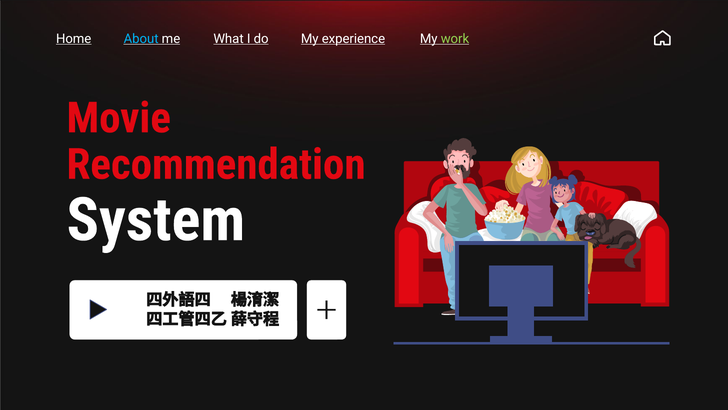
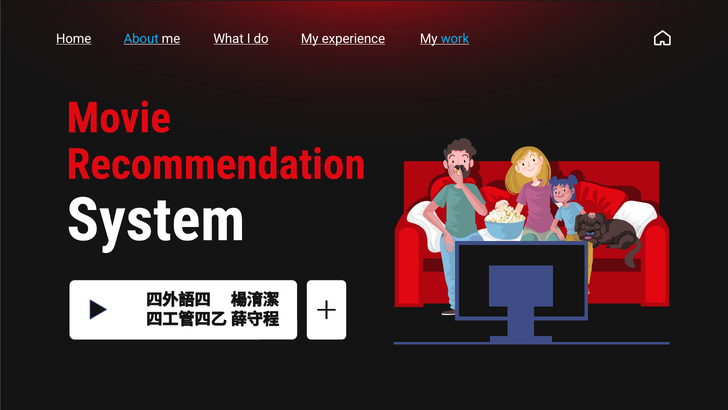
work colour: light green -> light blue
